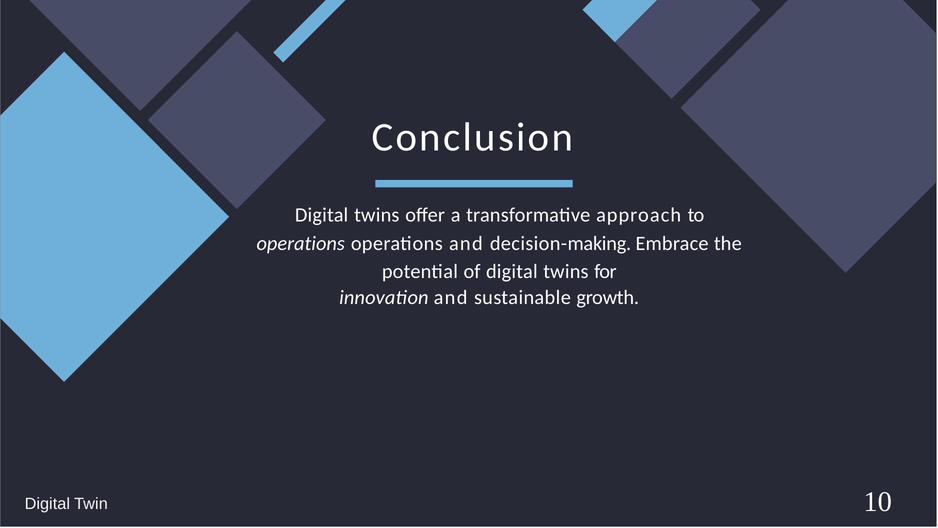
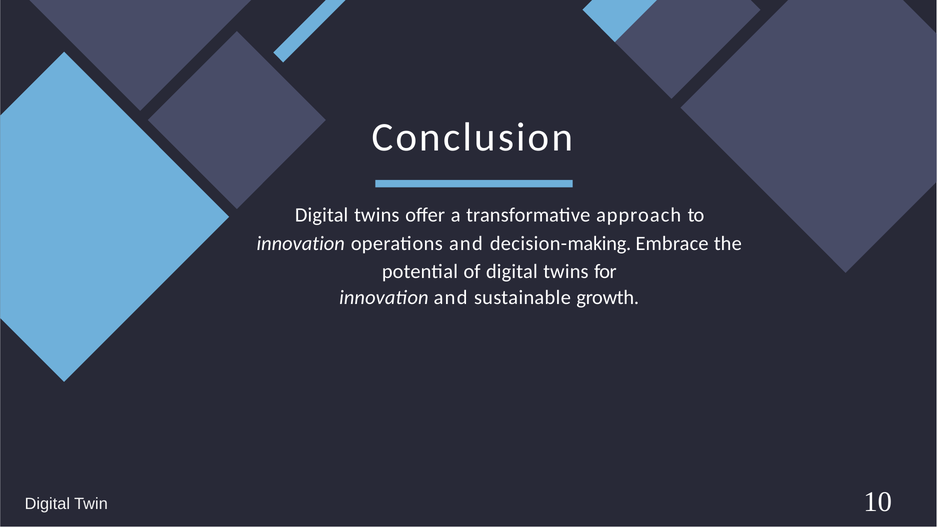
operations at (301, 243): operations -> innovation
